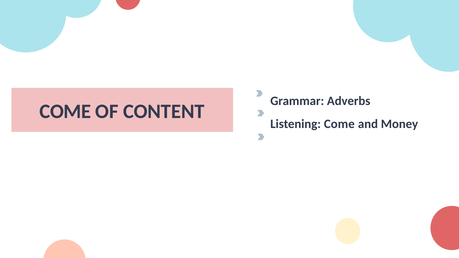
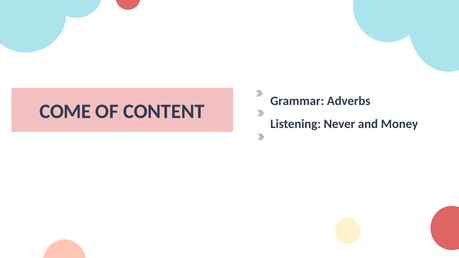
Listening Come: Come -> Never
